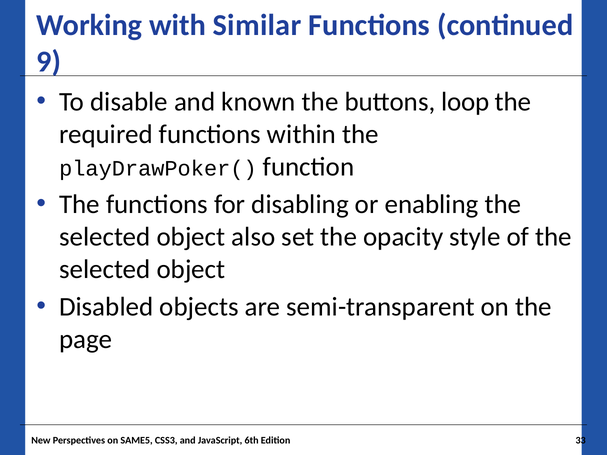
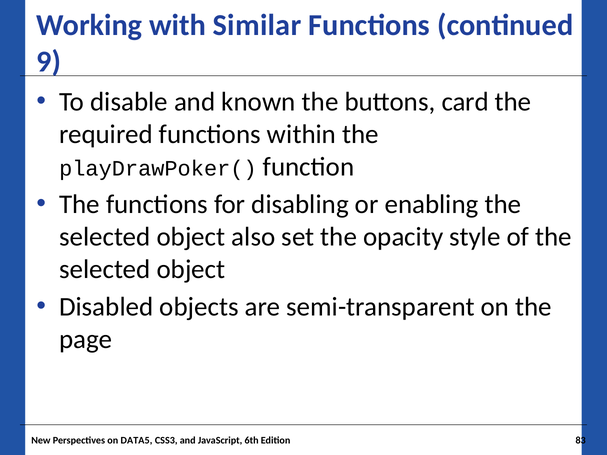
loop: loop -> card
SAME5: SAME5 -> DATA5
33: 33 -> 83
